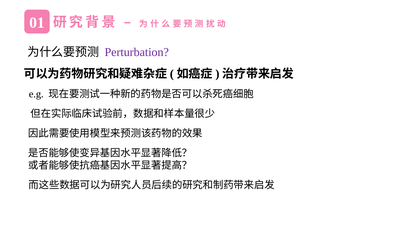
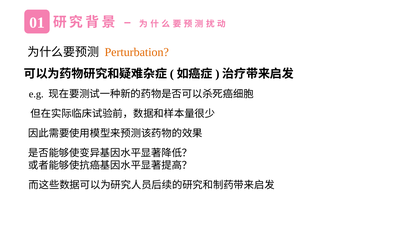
Perturbation colour: purple -> orange
